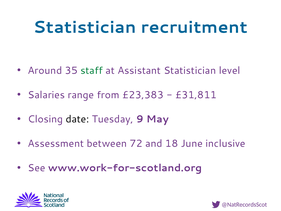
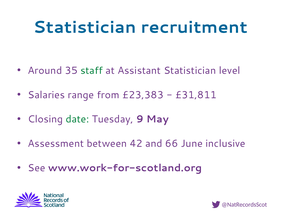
date colour: black -> green
72: 72 -> 42
18: 18 -> 66
